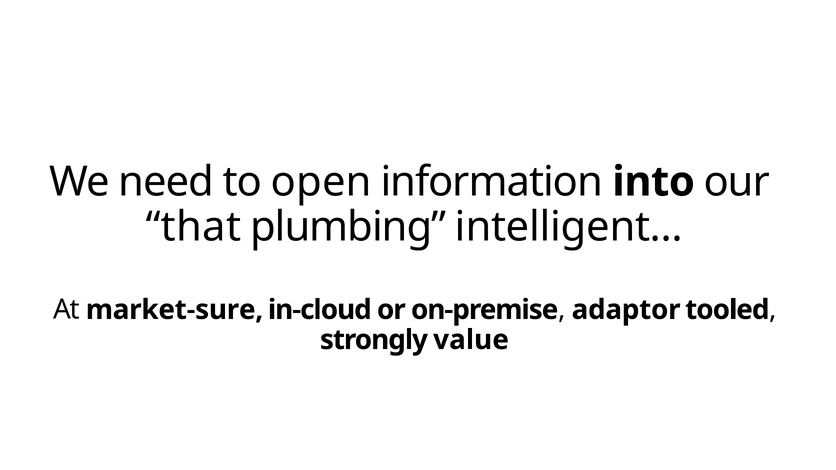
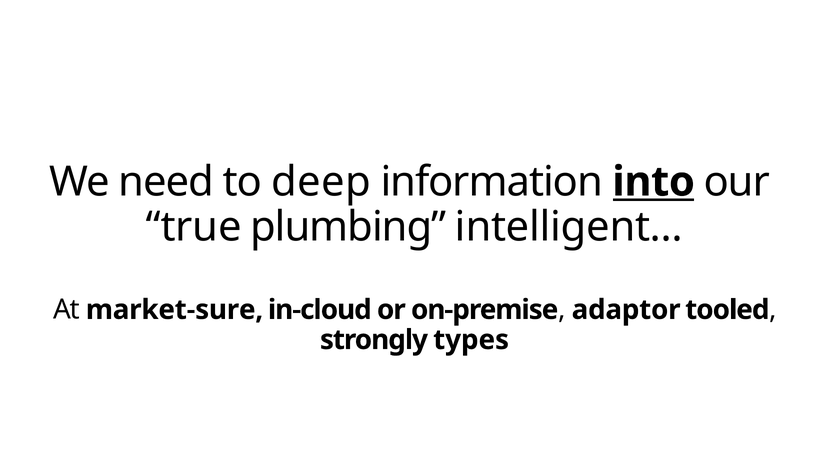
open: open -> deep
into underline: none -> present
that: that -> true
value: value -> types
